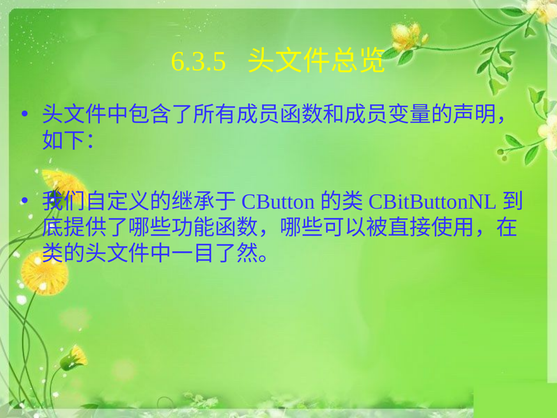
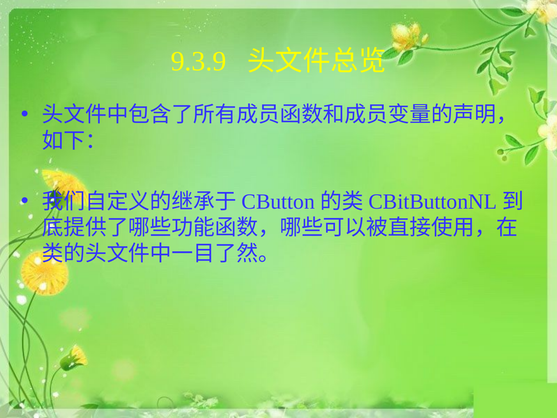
6.3.5: 6.3.5 -> 9.3.9
